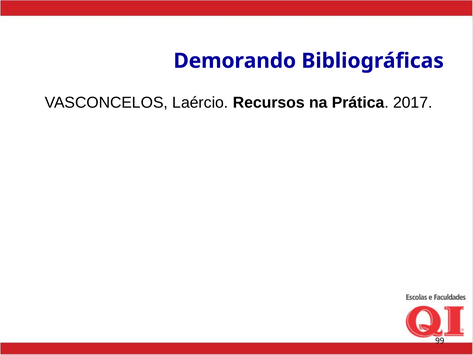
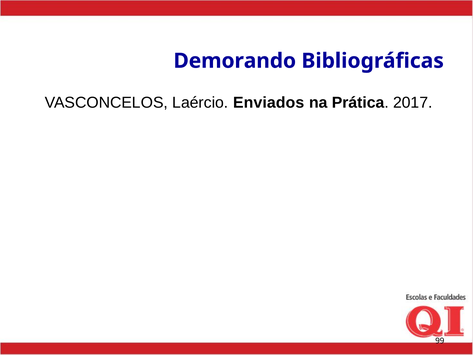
Recursos: Recursos -> Enviados
